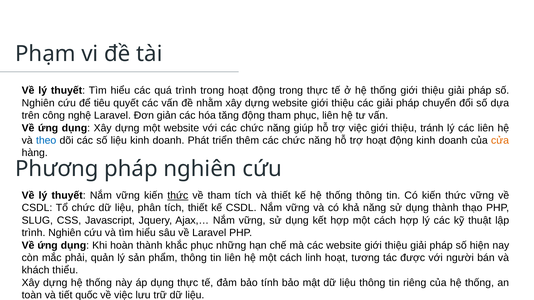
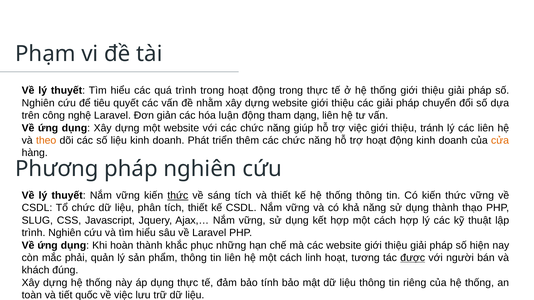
tăng: tăng -> luận
tham phục: phục -> dạng
theo colour: blue -> orange
về tham: tham -> sáng
được underline: none -> present
thiểu: thiểu -> đúng
